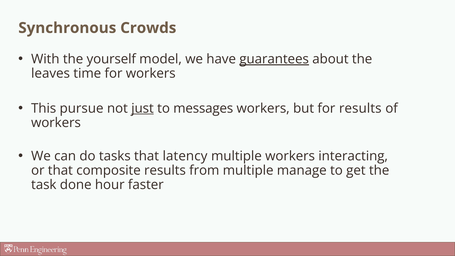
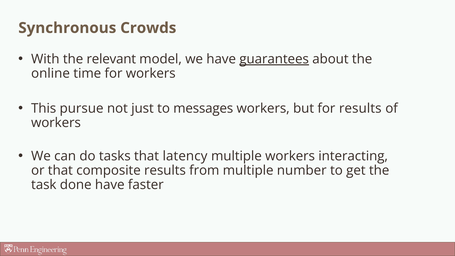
yourself: yourself -> relevant
leaves: leaves -> online
just underline: present -> none
manage: manage -> number
done hour: hour -> have
